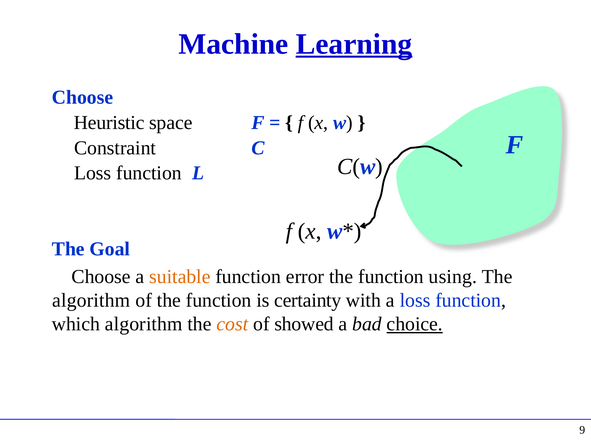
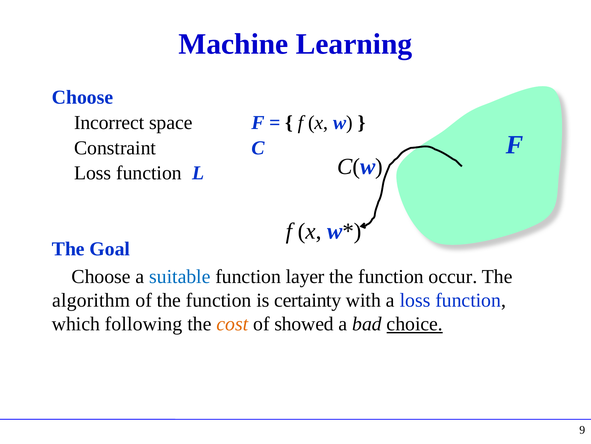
Learning underline: present -> none
Heuristic: Heuristic -> Incorrect
suitable colour: orange -> blue
error: error -> layer
using: using -> occur
which algorithm: algorithm -> following
